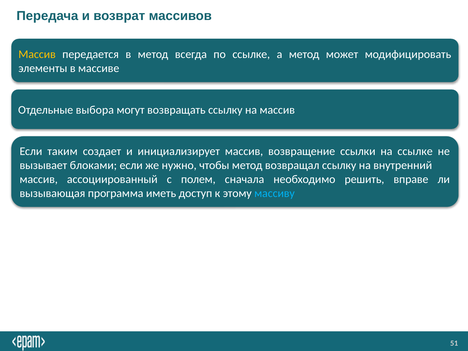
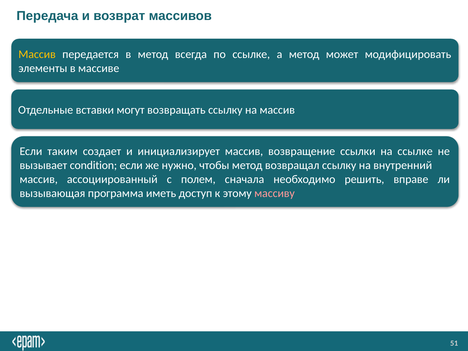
выбора: выбора -> вставки
блоками: блоками -> condition
массиву colour: light blue -> pink
